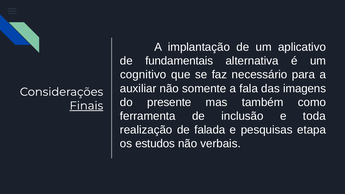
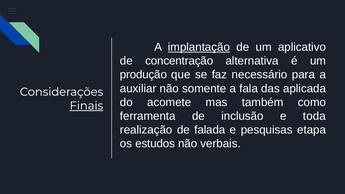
implantação underline: none -> present
fundamentais: fundamentais -> concentração
cognitivo: cognitivo -> produção
imagens: imagens -> aplicada
presente: presente -> acomete
